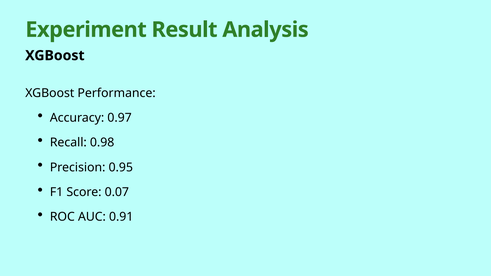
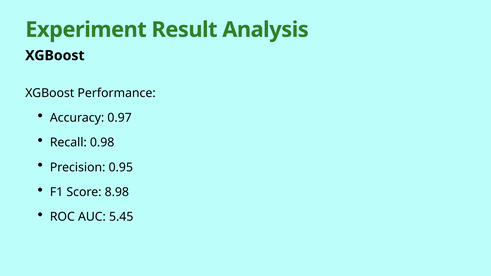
0.07: 0.07 -> 8.98
0.91: 0.91 -> 5.45
